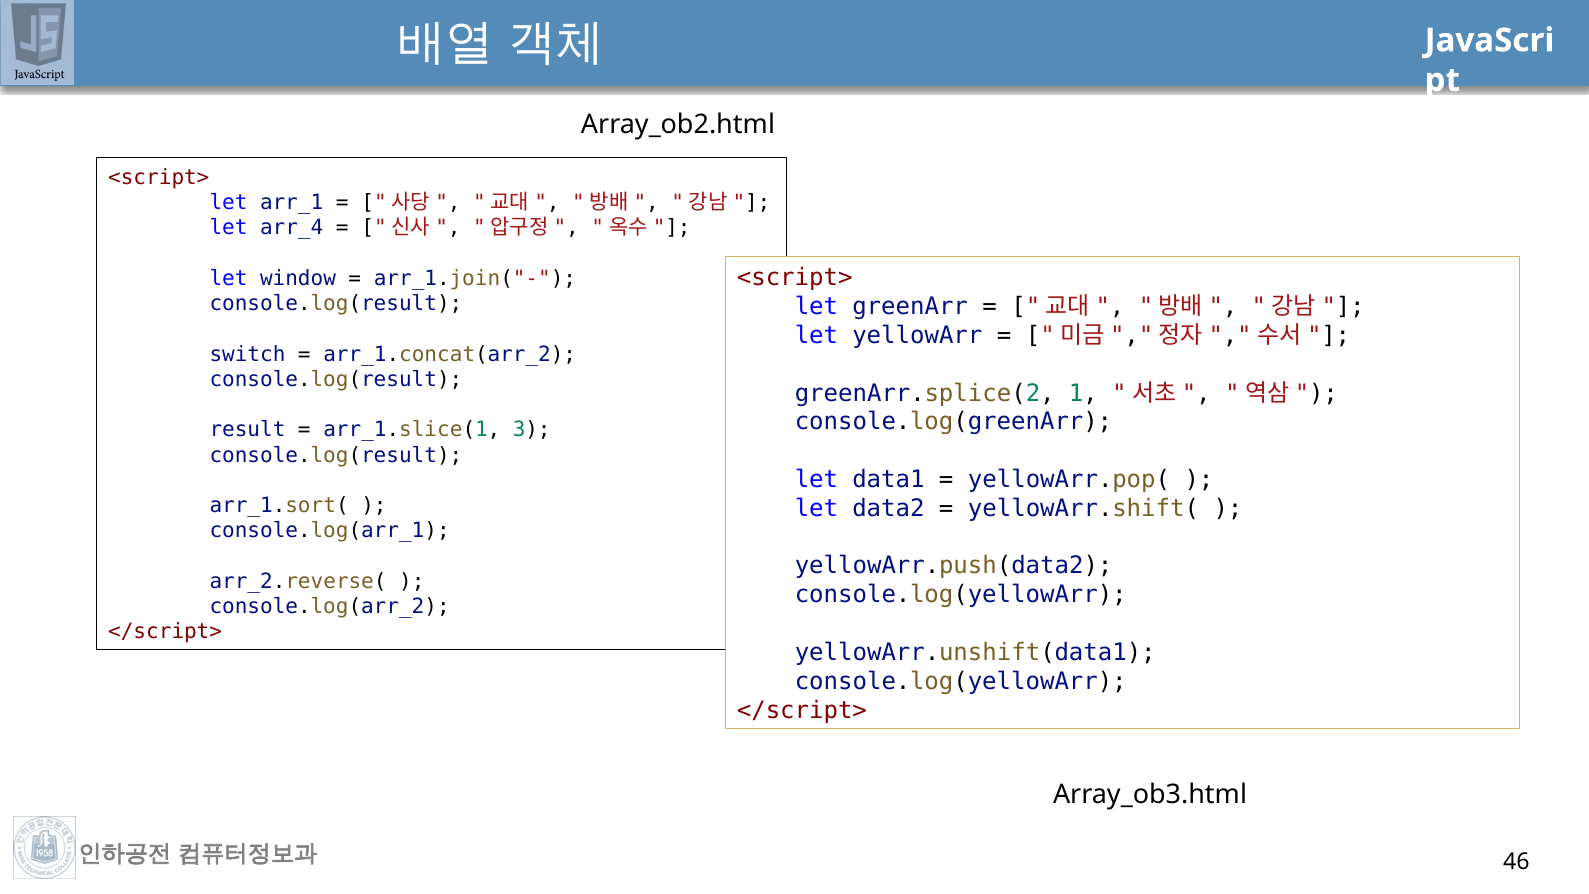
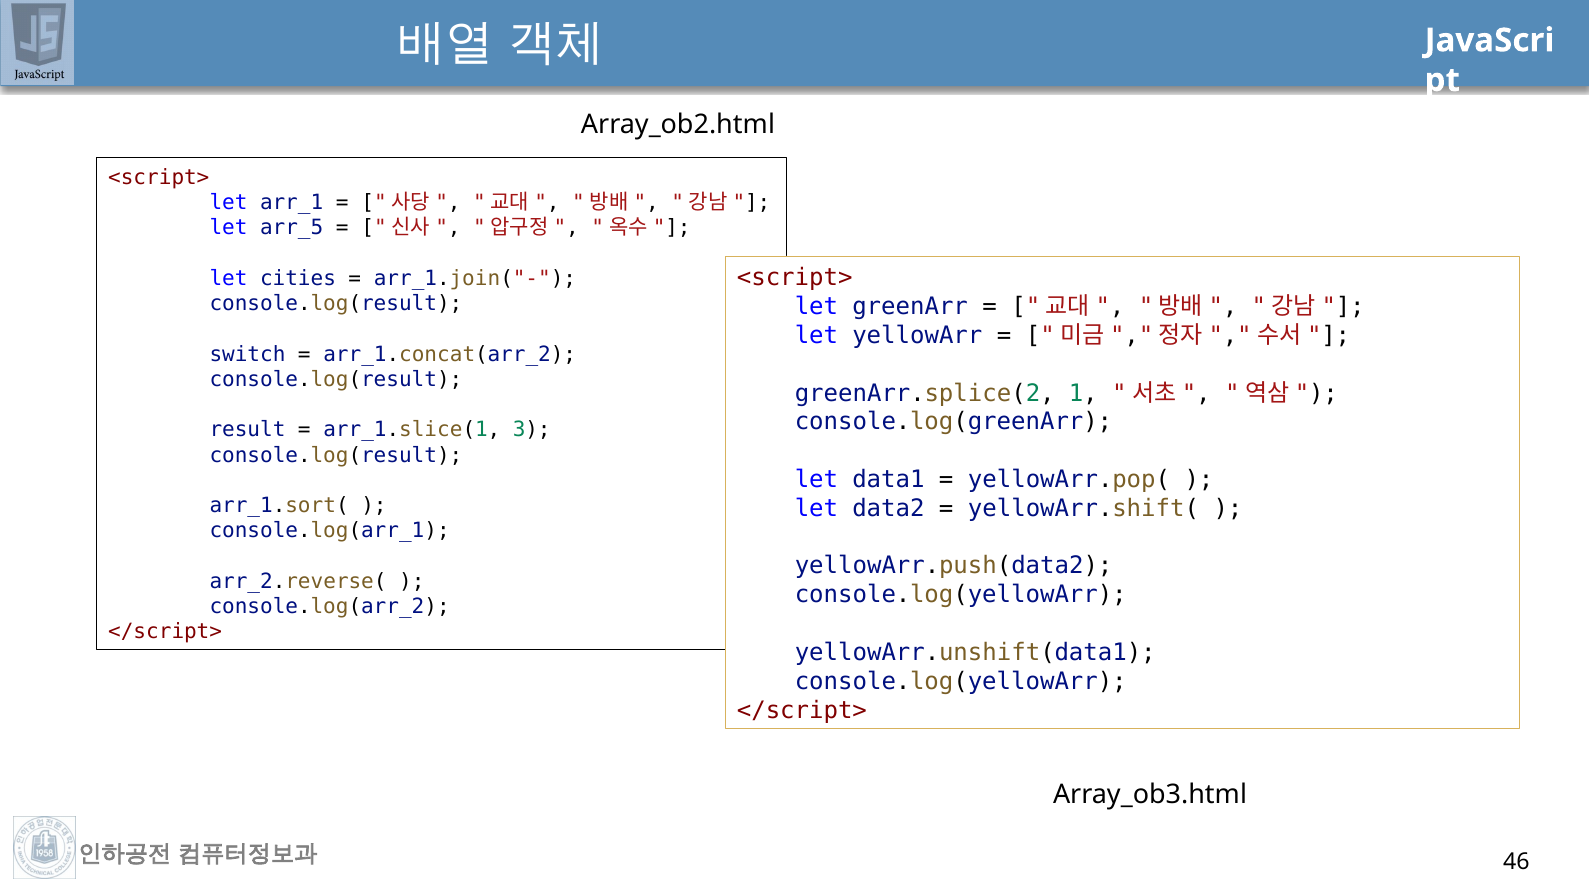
arr_4: arr_4 -> arr_5
window: window -> cities
